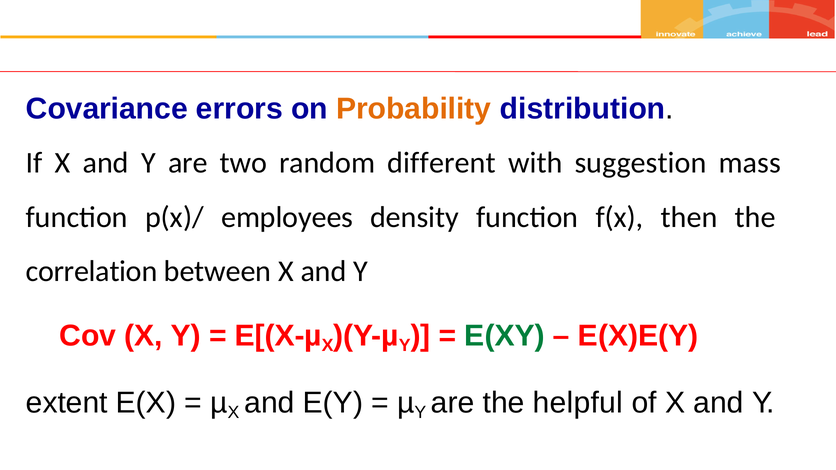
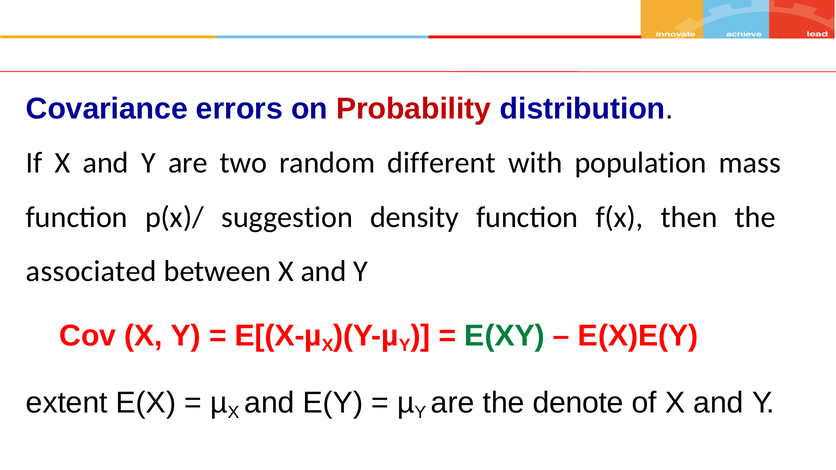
Probability colour: orange -> red
suggestion: suggestion -> population
employees: employees -> suggestion
correlation: correlation -> associated
helpful: helpful -> denote
